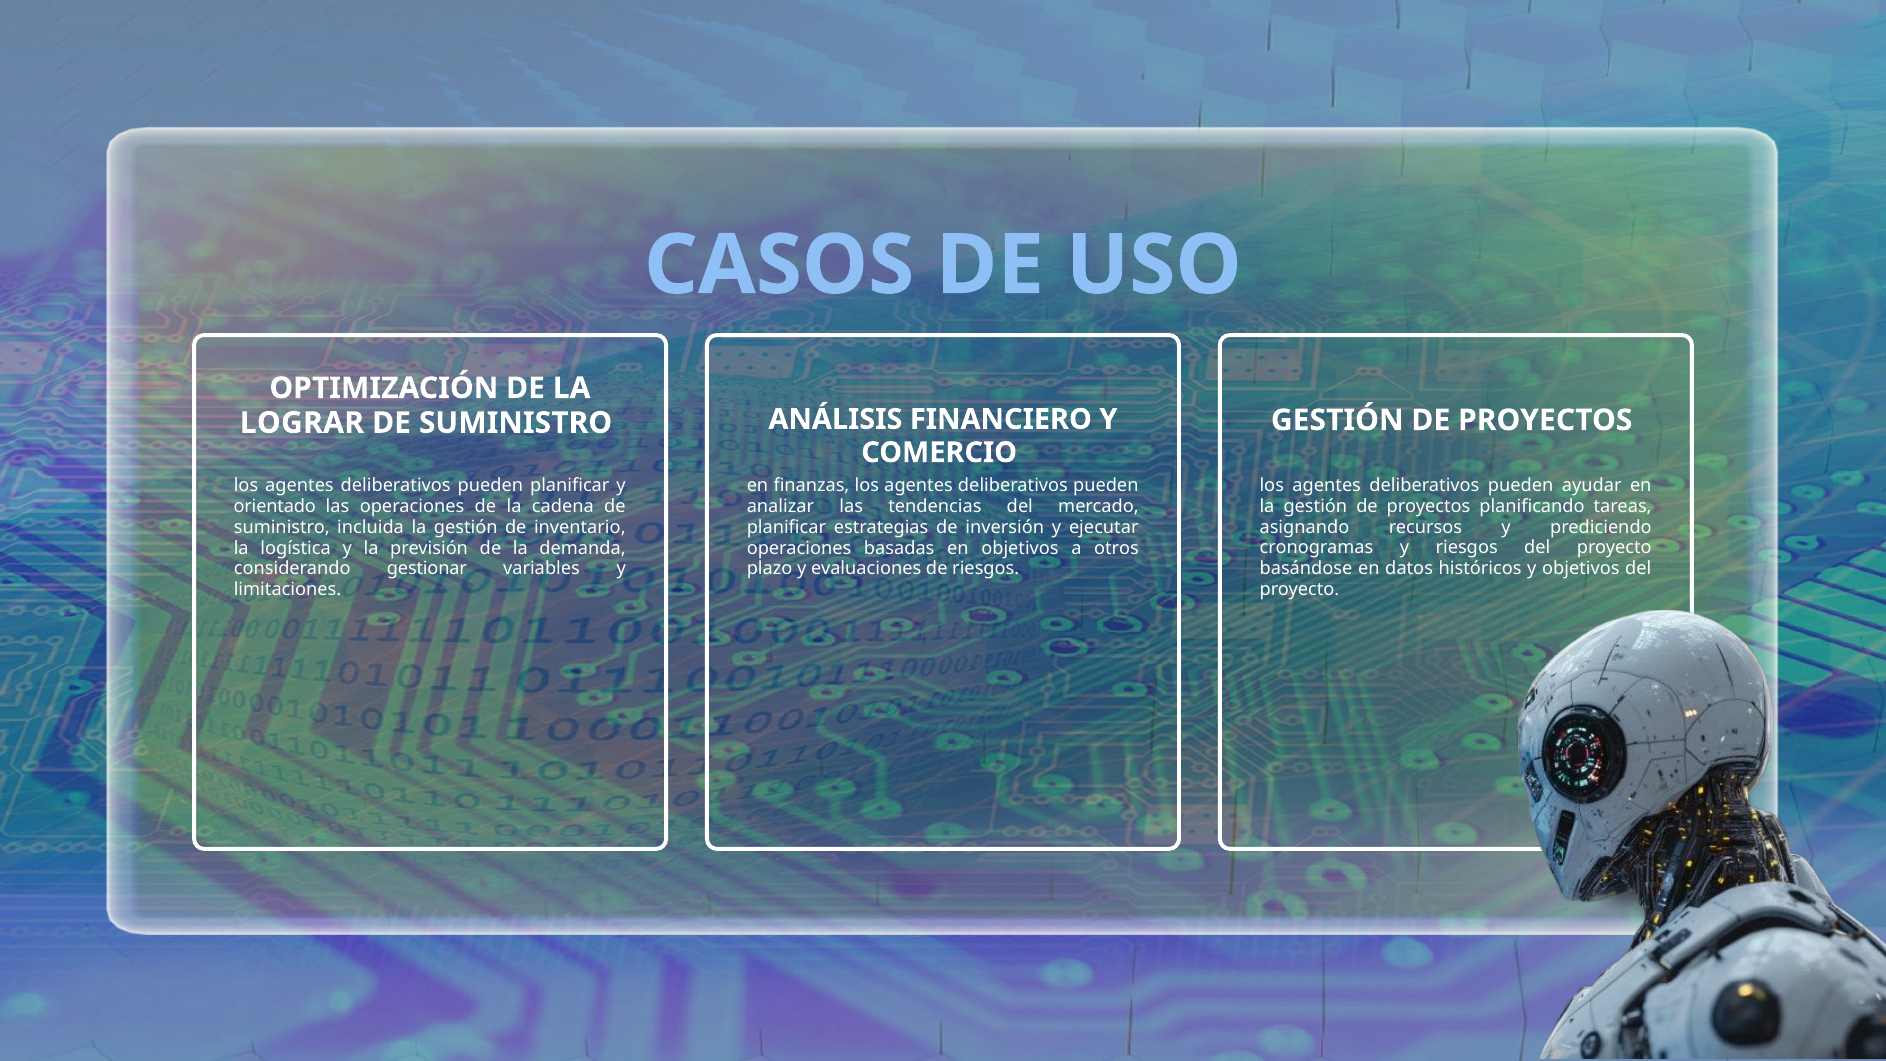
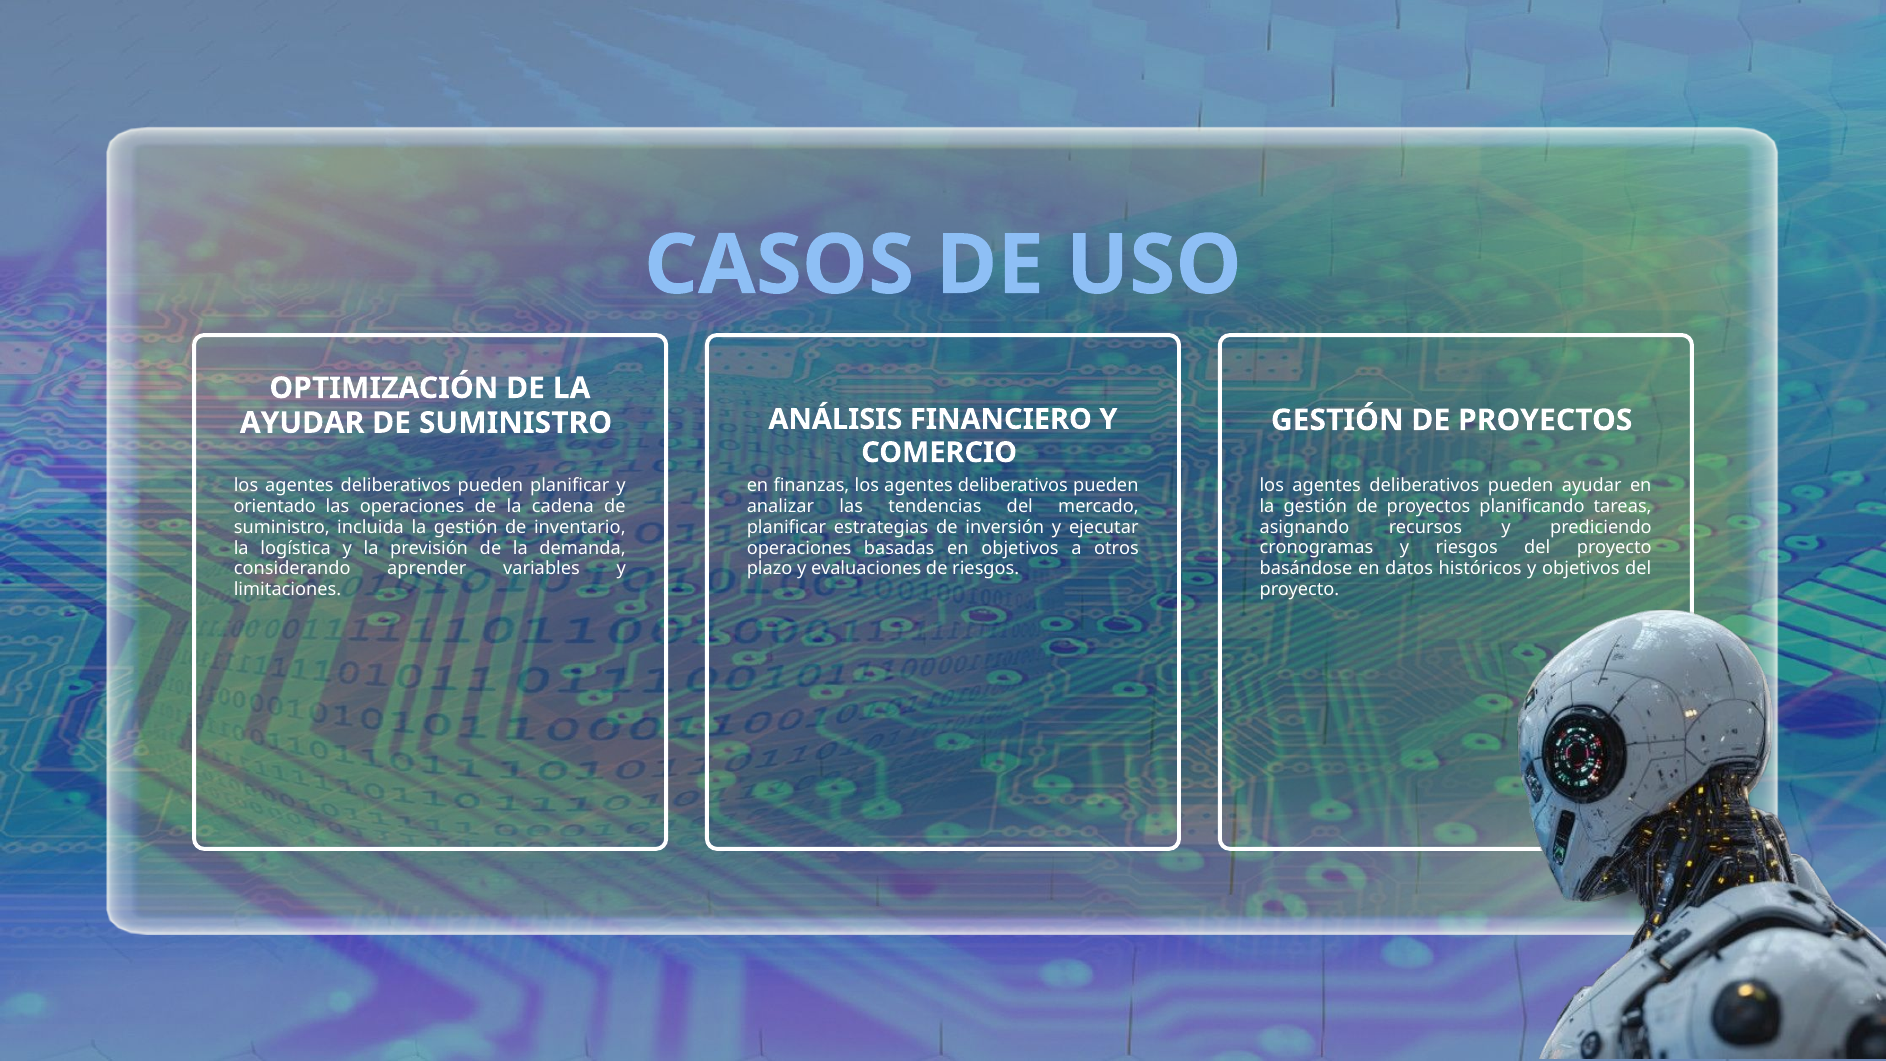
LOGRAR at (302, 423): LOGRAR -> AYUDAR
gestionar: gestionar -> aprender
